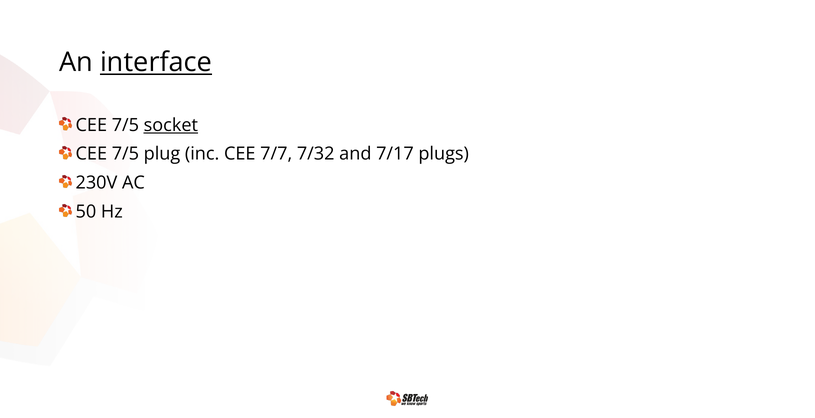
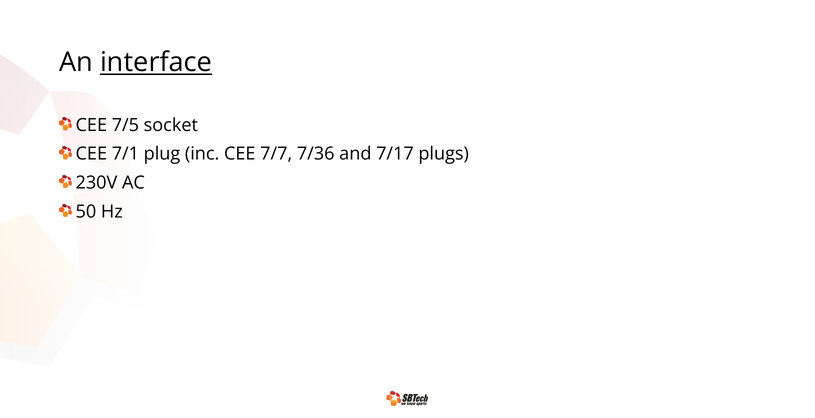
socket underline: present -> none
7/5 at (125, 154): 7/5 -> 7/1
7/32: 7/32 -> 7/36
